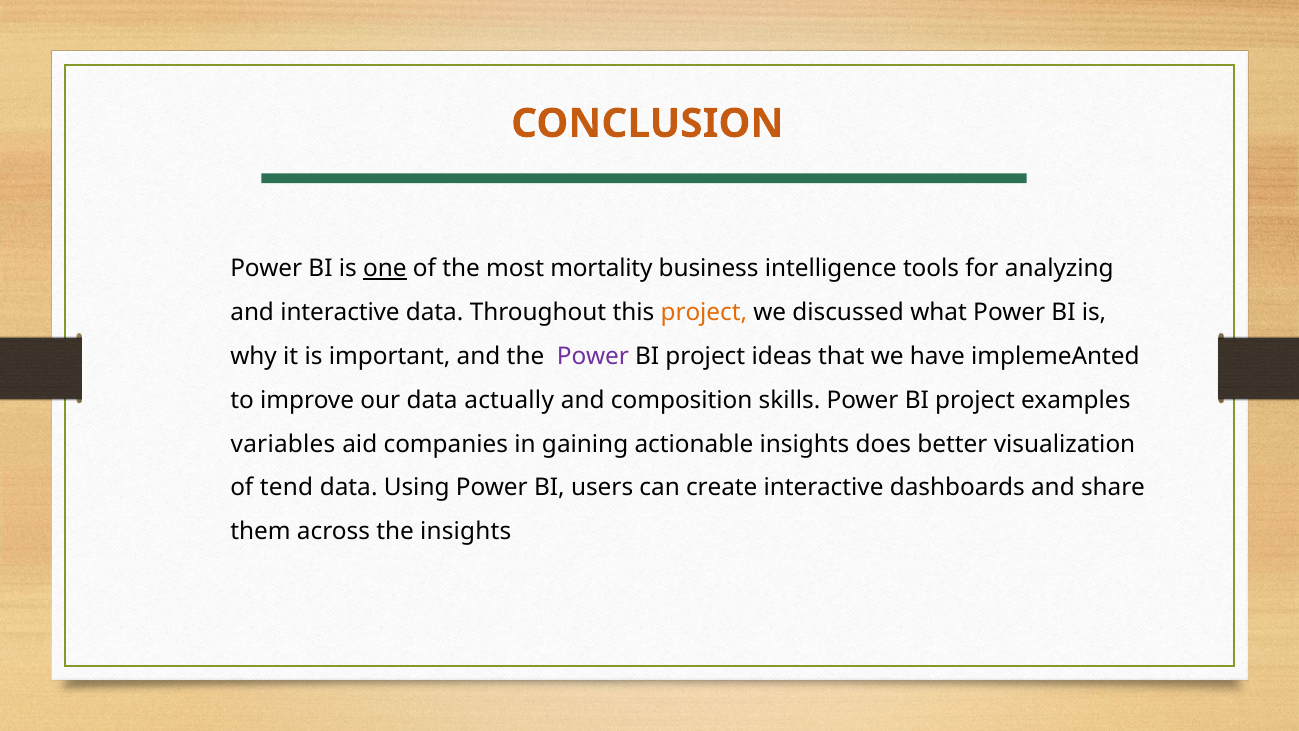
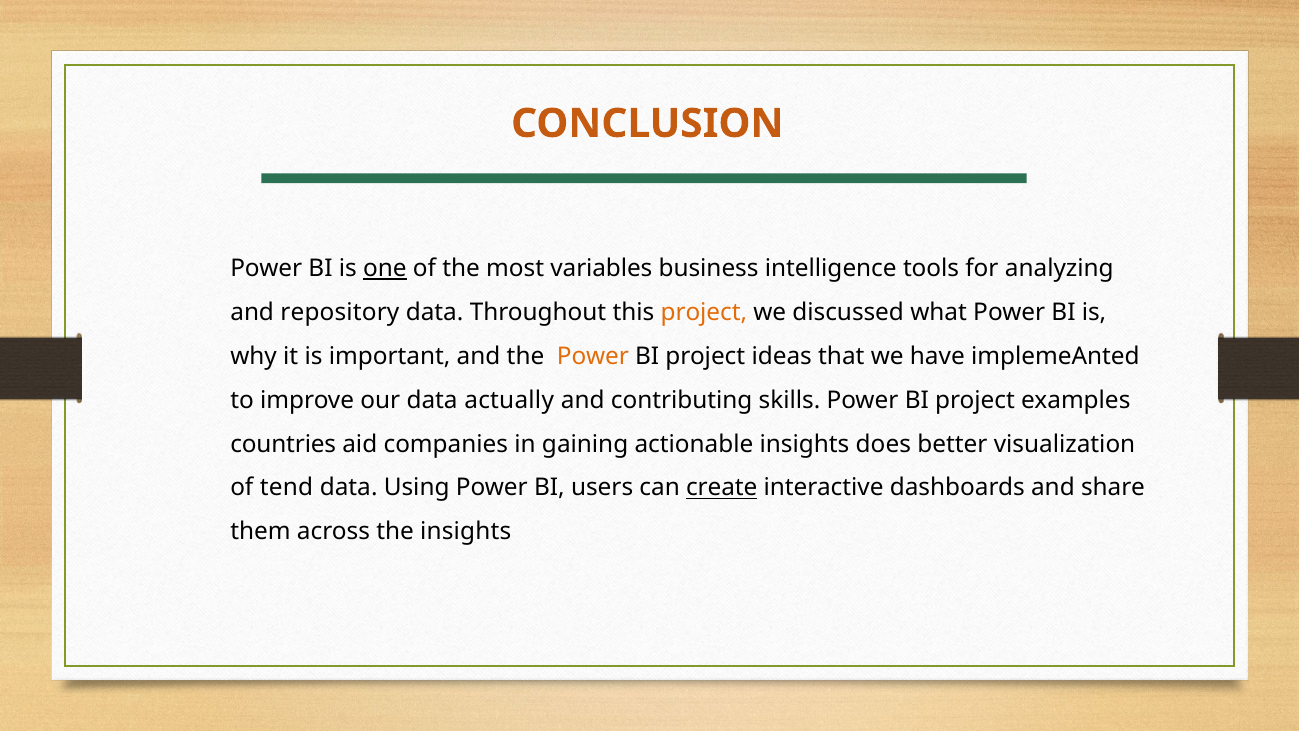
mortality: mortality -> variables
and interactive: interactive -> repository
Power at (593, 356) colour: purple -> orange
composition: composition -> contributing
variables: variables -> countries
create underline: none -> present
